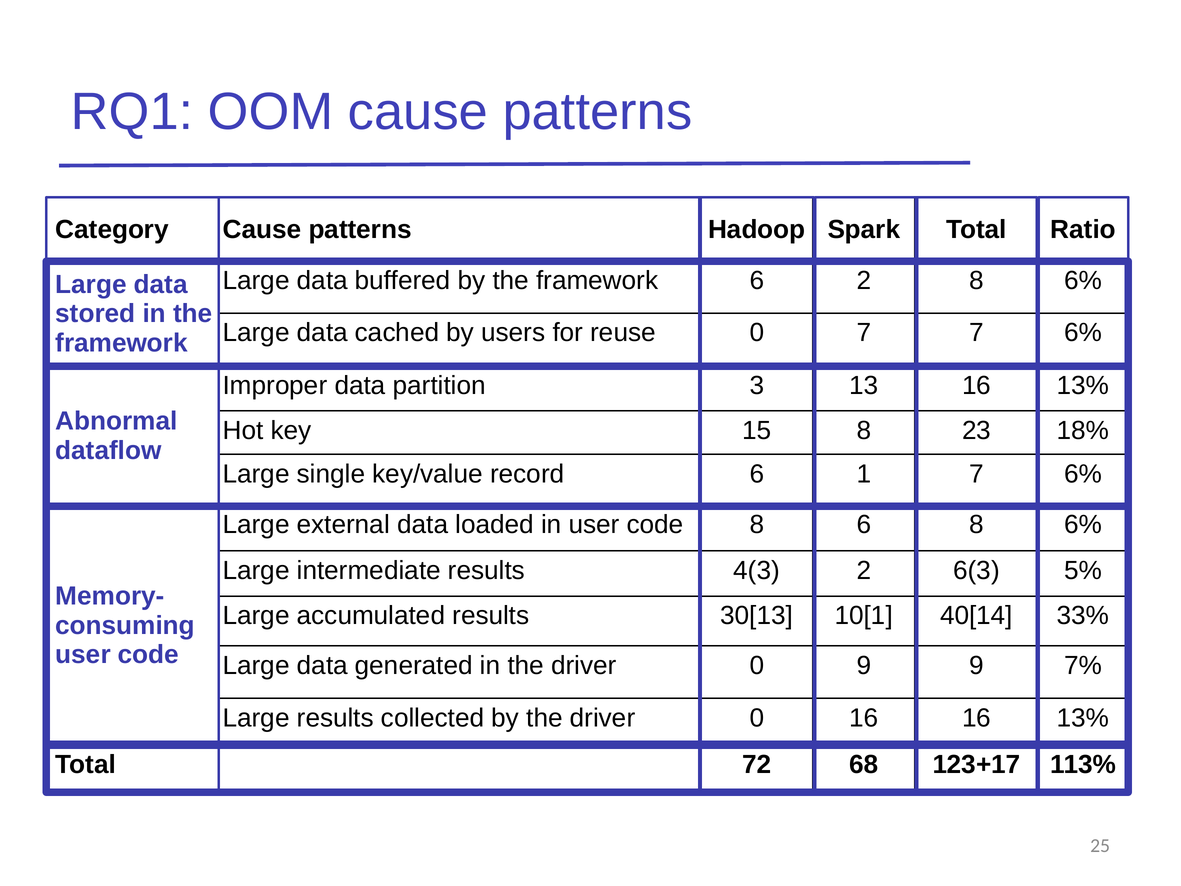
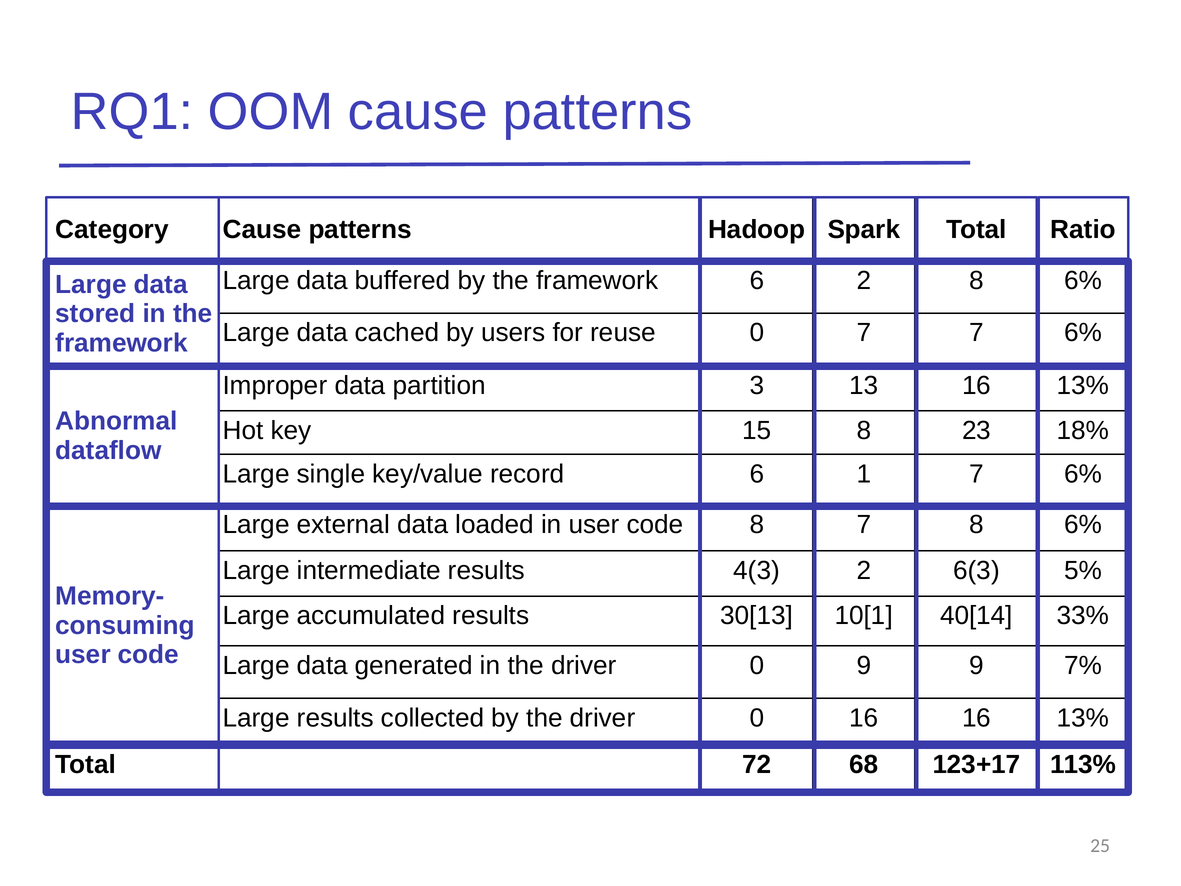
8 6: 6 -> 7
